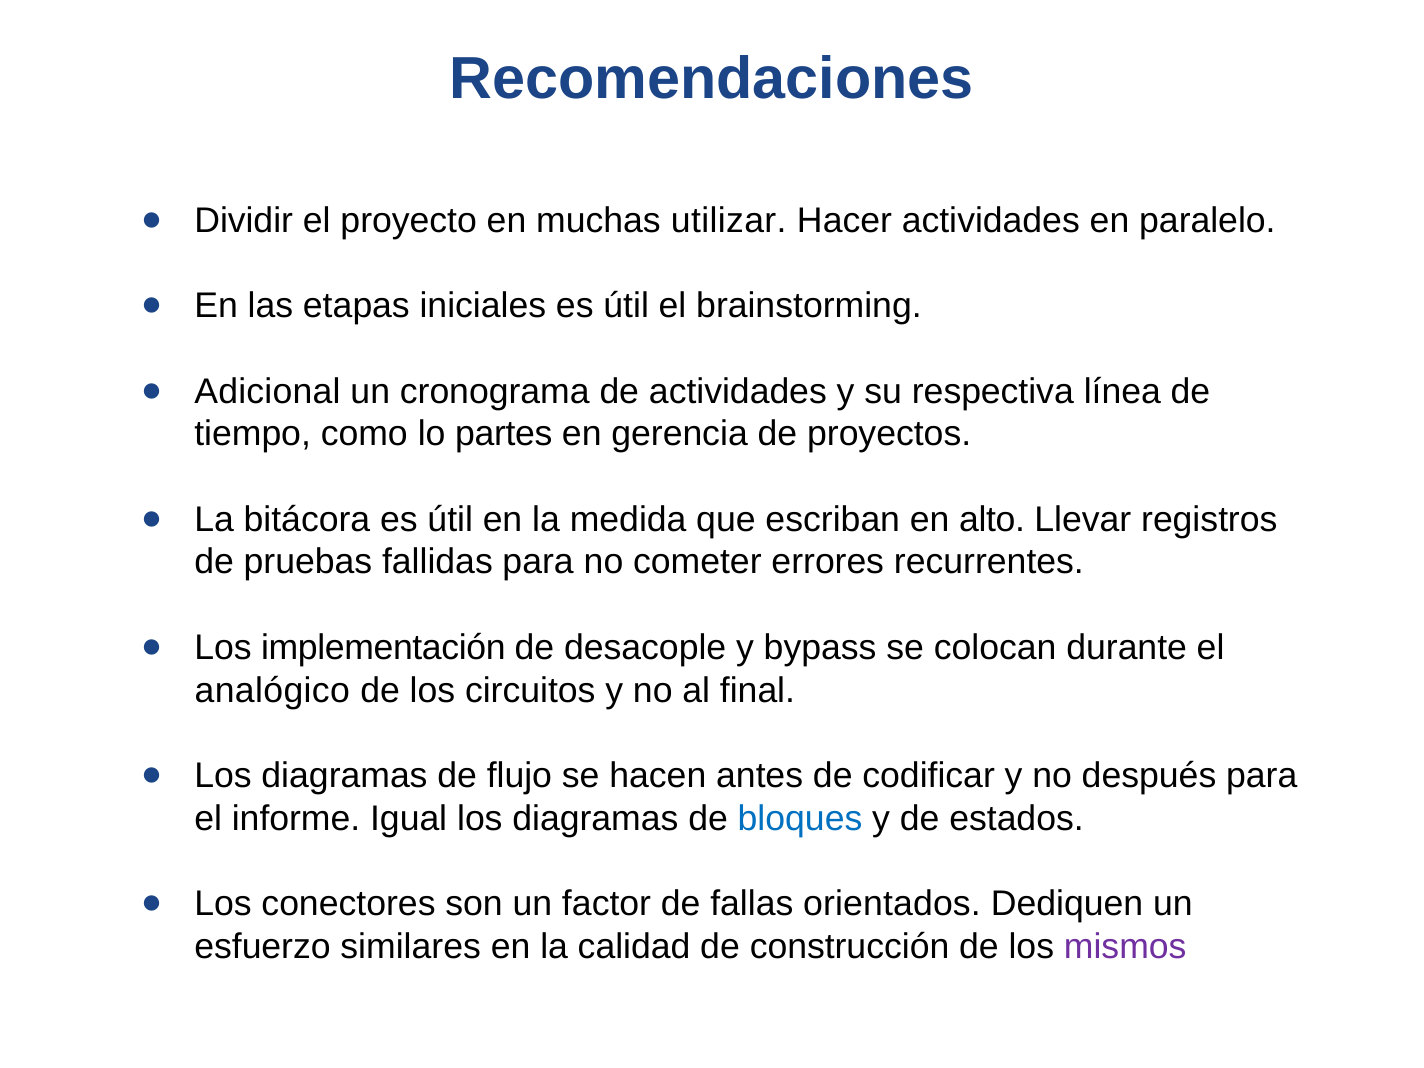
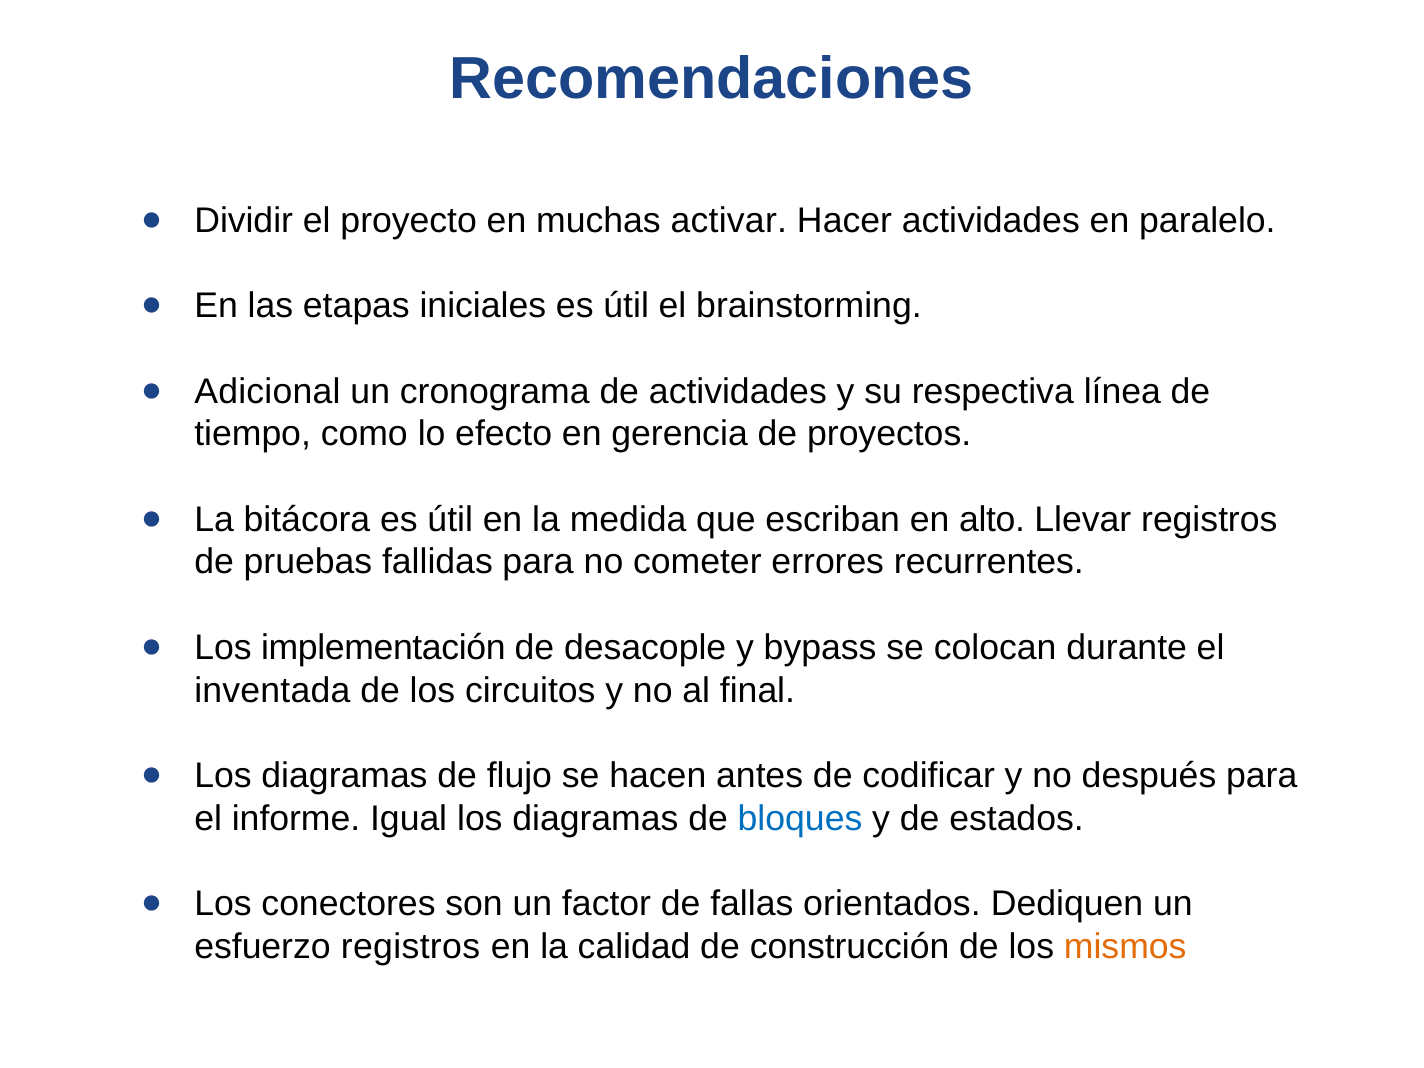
utilizar: utilizar -> activar
partes: partes -> efecto
analógico: analógico -> inventada
esfuerzo similares: similares -> registros
mismos colour: purple -> orange
